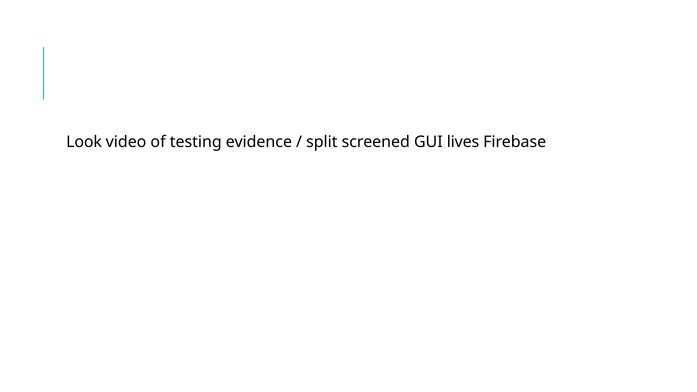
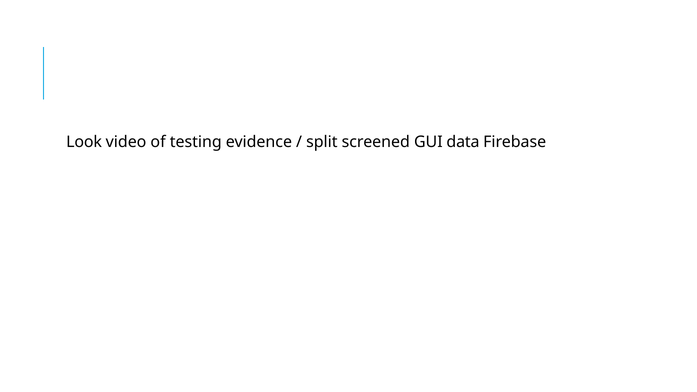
lives: lives -> data
